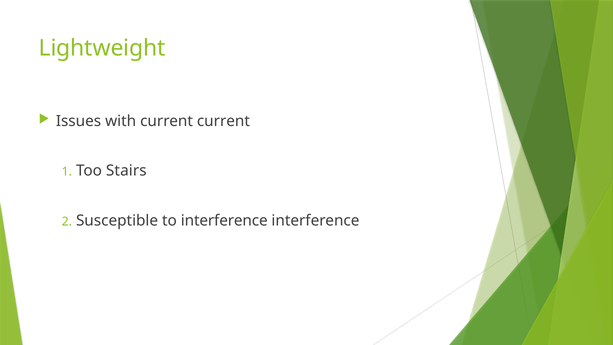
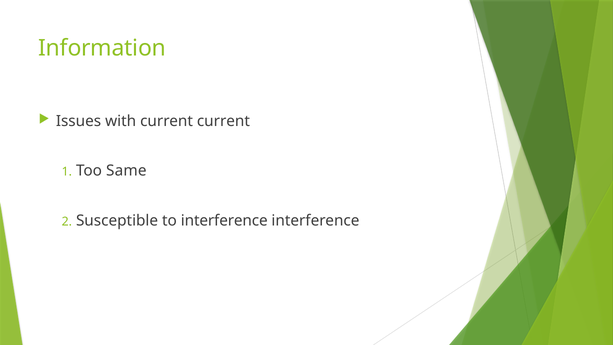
Lightweight: Lightweight -> Information
Stairs: Stairs -> Same
